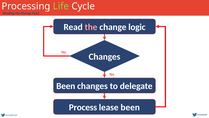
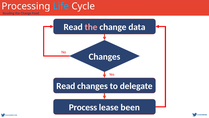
Life colour: light green -> light blue
logic: logic -> data
Been at (66, 86): Been -> Read
